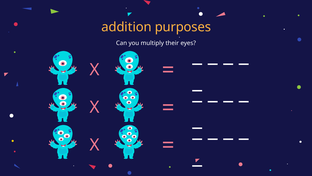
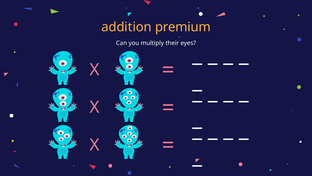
purposes: purposes -> premium
